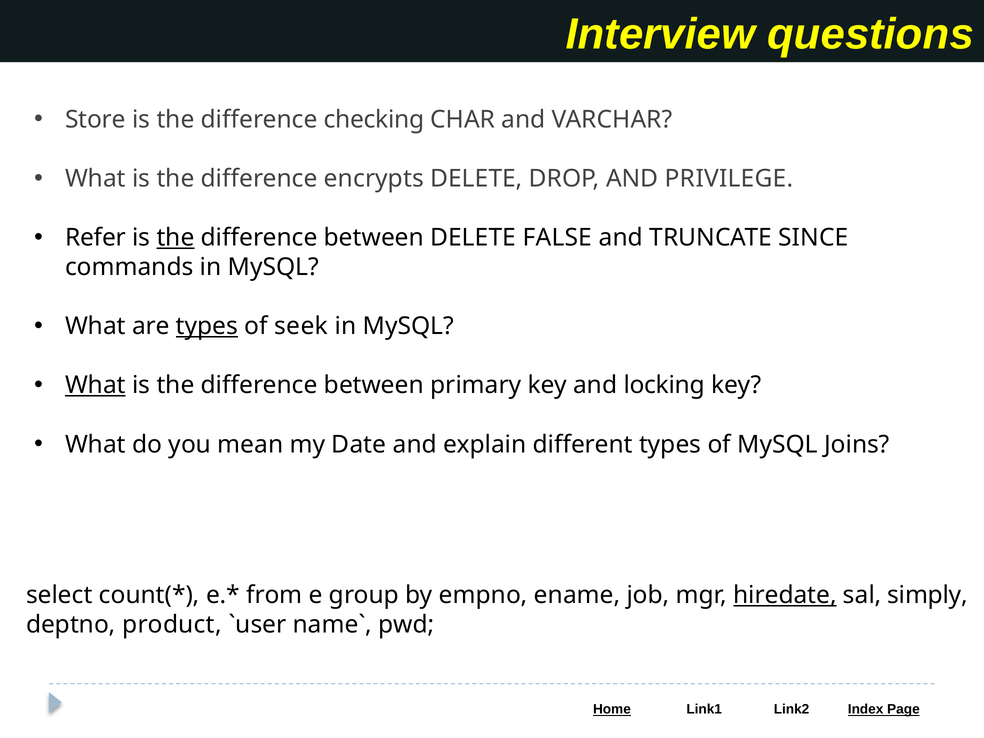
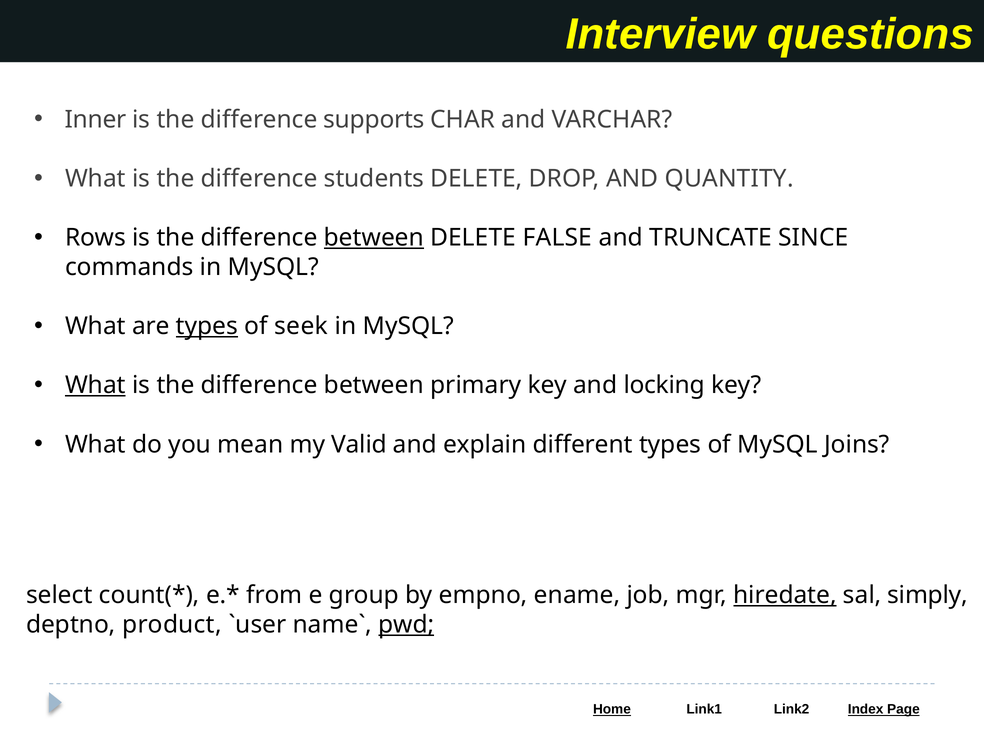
Store: Store -> Inner
checking: checking -> supports
encrypts: encrypts -> students
PRIVILEGE: PRIVILEGE -> QUANTITY
Refer: Refer -> Rows
the at (176, 238) underline: present -> none
between at (374, 238) underline: none -> present
Date: Date -> Valid
pwd underline: none -> present
